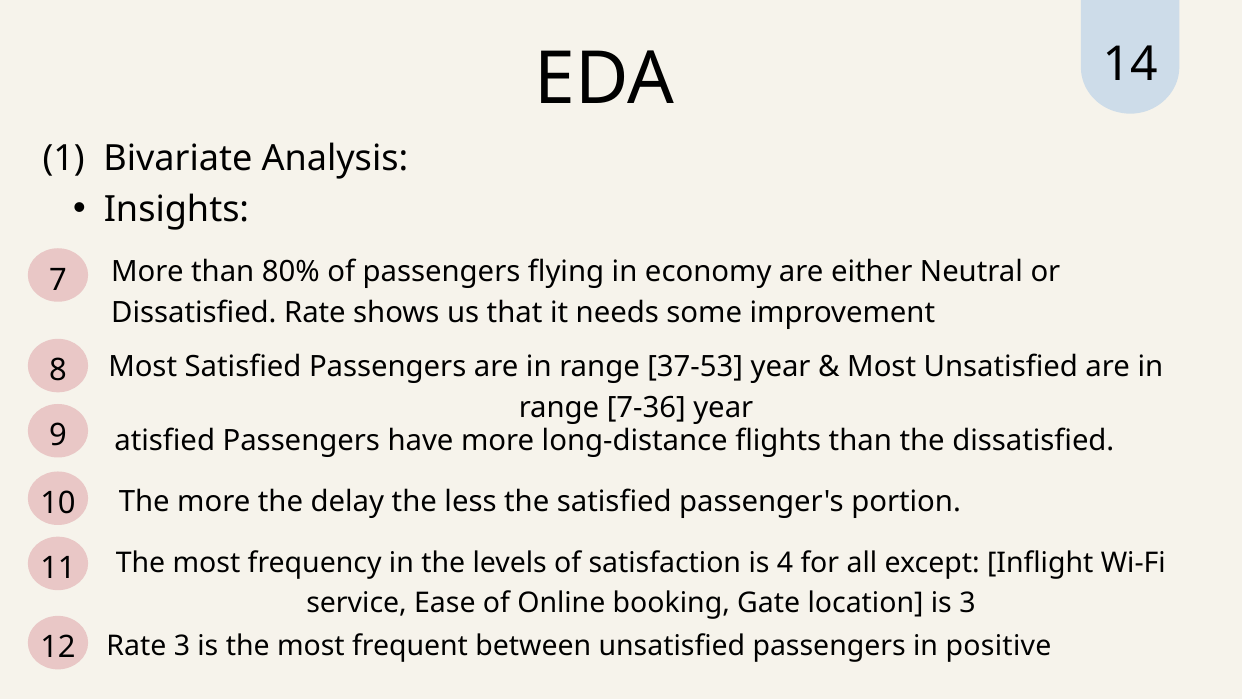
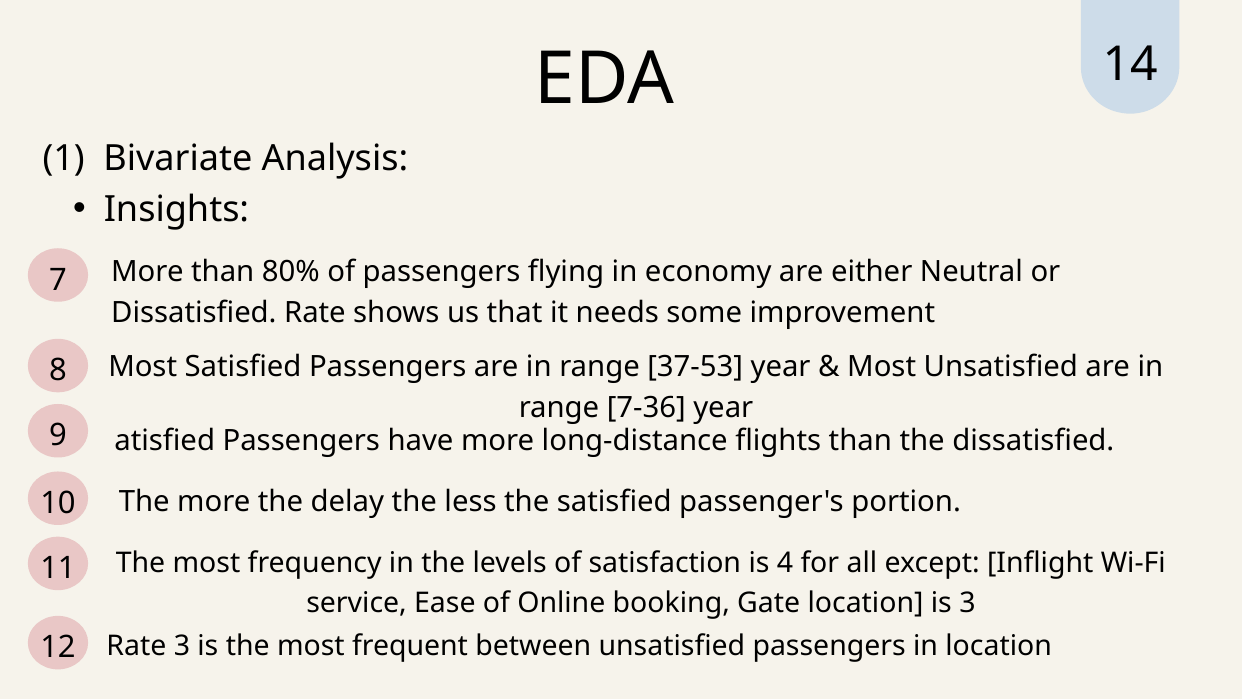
in positive: positive -> location
